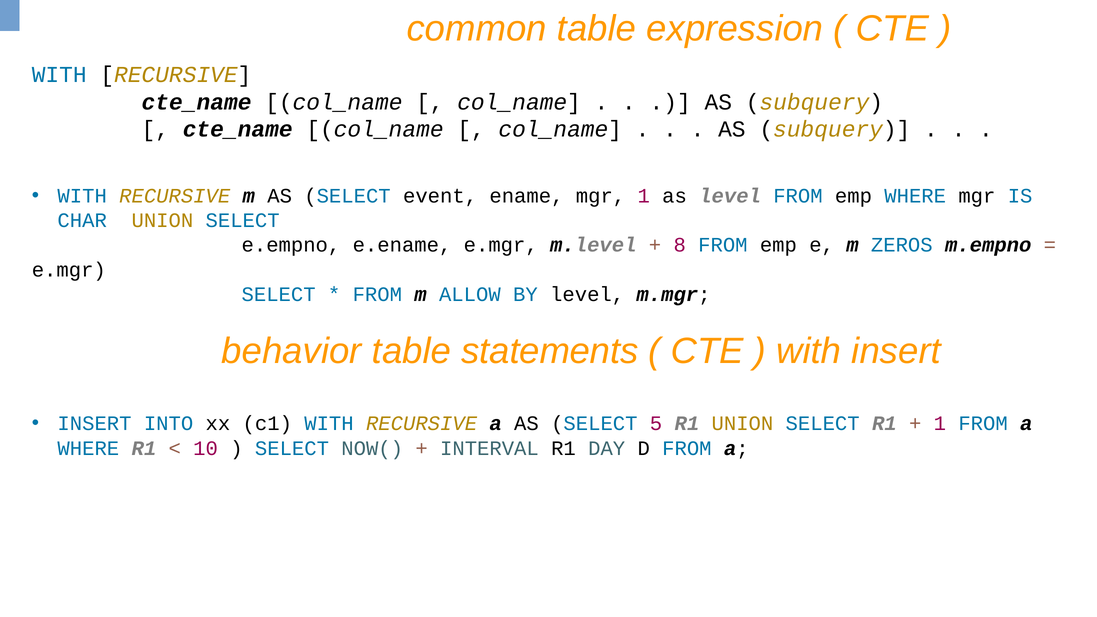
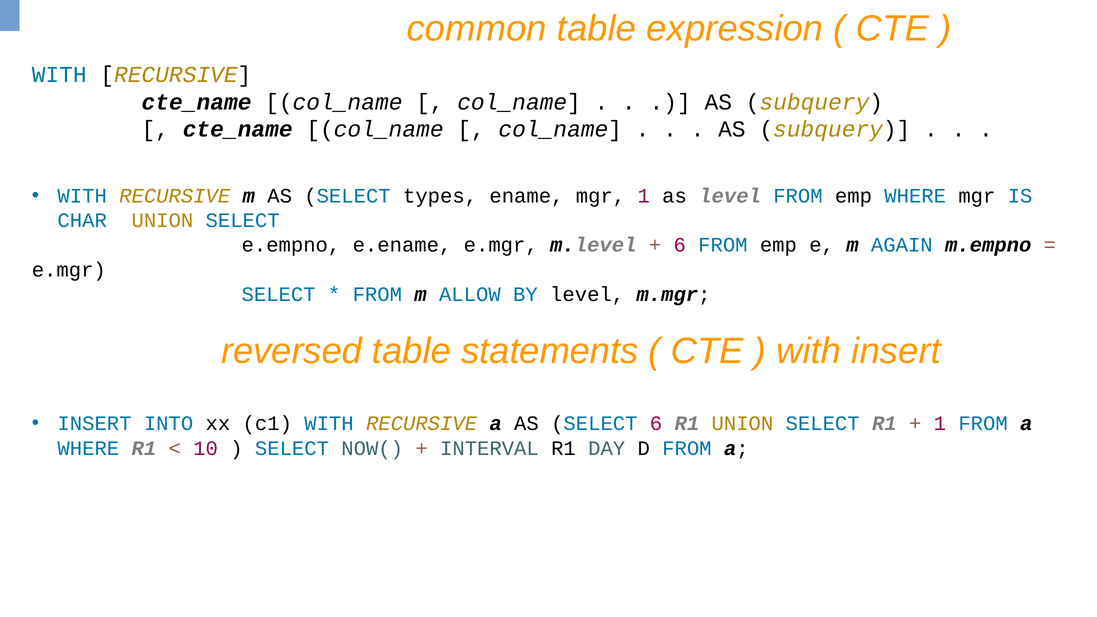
event: event -> types
8 at (680, 245): 8 -> 6
ZEROS: ZEROS -> AGAIN
behavior: behavior -> reversed
SELECT 5: 5 -> 6
